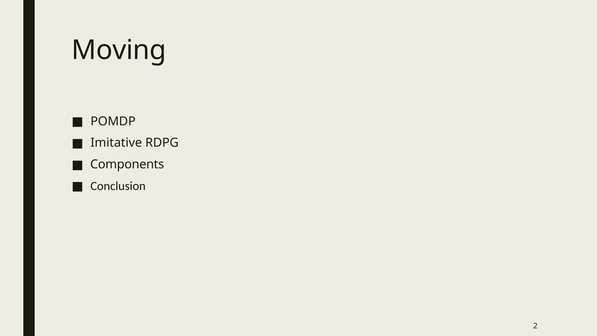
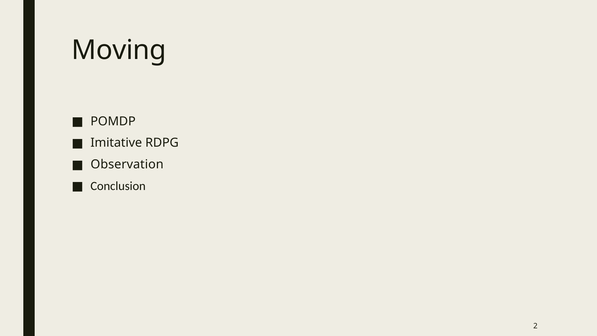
Components: Components -> Observation
